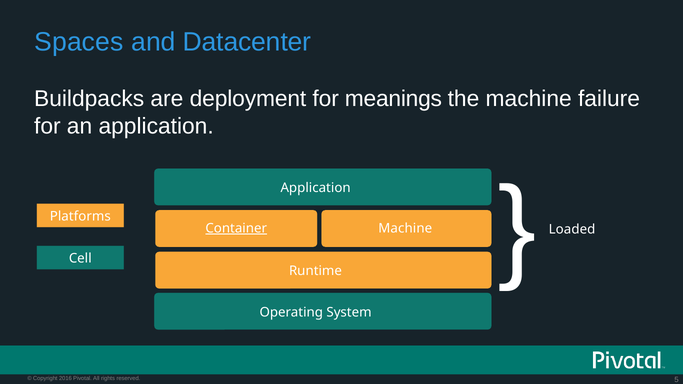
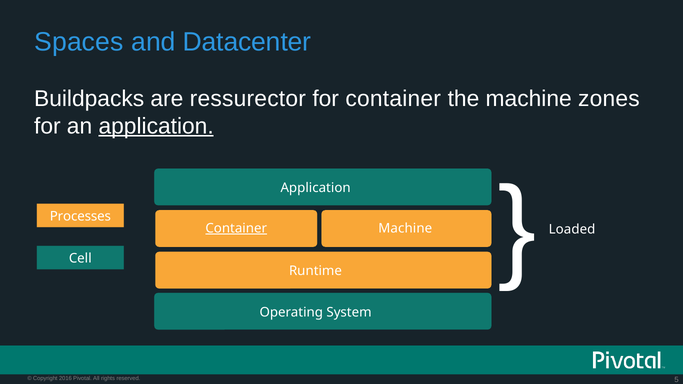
deployment: deployment -> ressurector
for meanings: meanings -> container
failure: failure -> zones
application at (156, 126) underline: none -> present
Platforms: Platforms -> Processes
